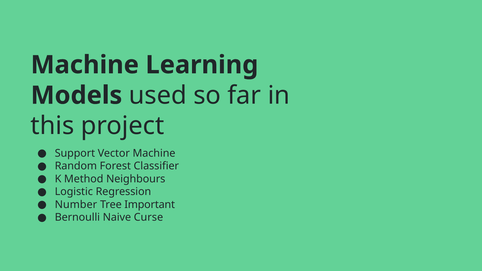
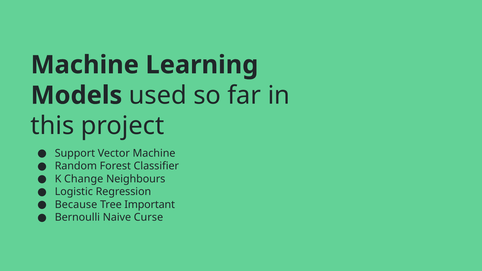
Method: Method -> Change
Number: Number -> Because
